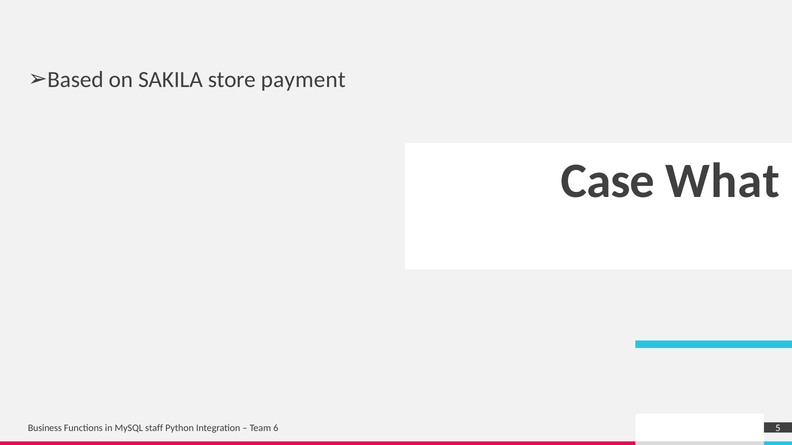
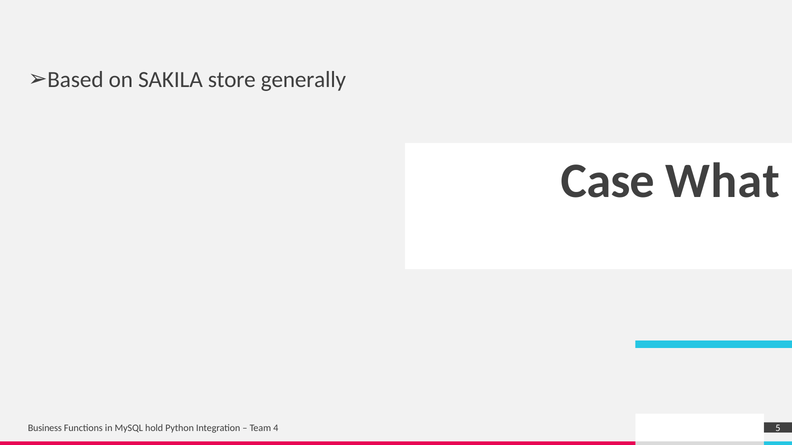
payment: payment -> generally
staff: staff -> hold
6: 6 -> 4
